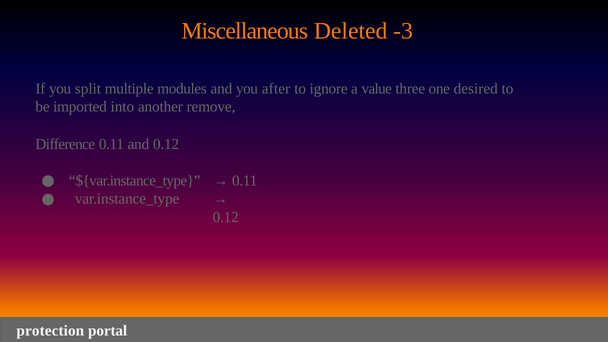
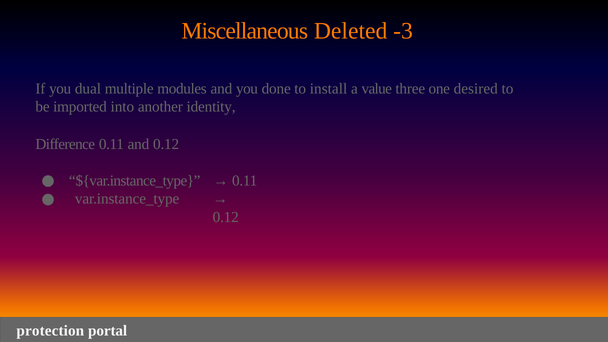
split: split -> dual
after: after -> done
ignore: ignore -> install
remove: remove -> identity
